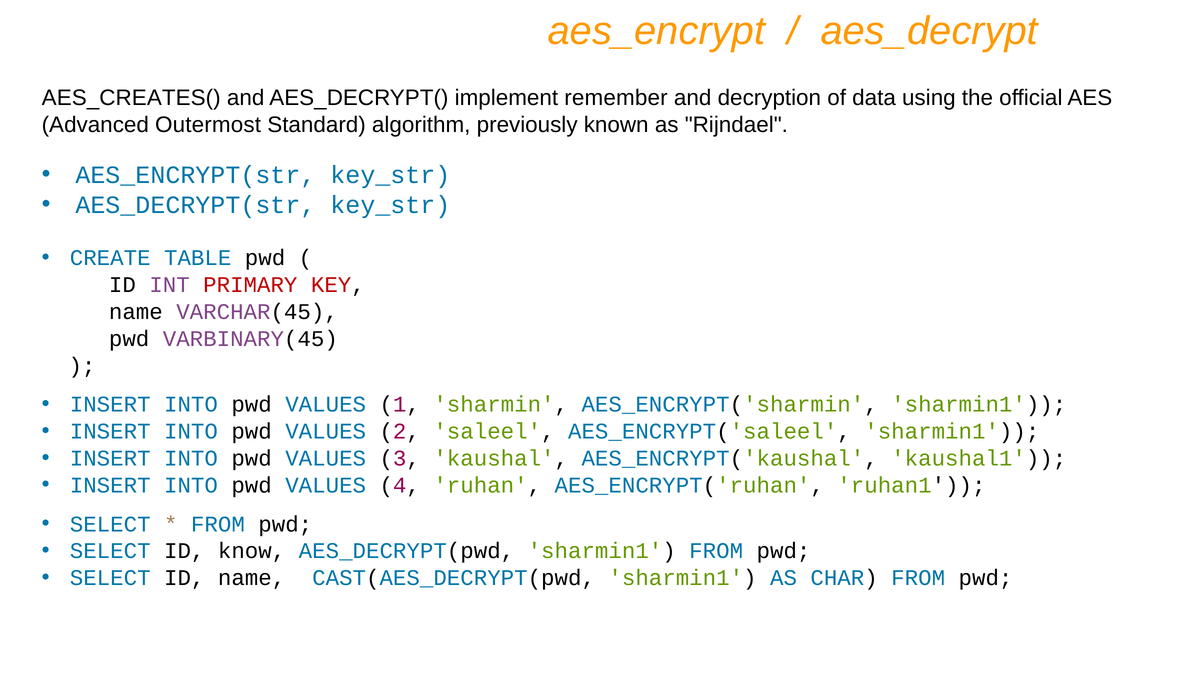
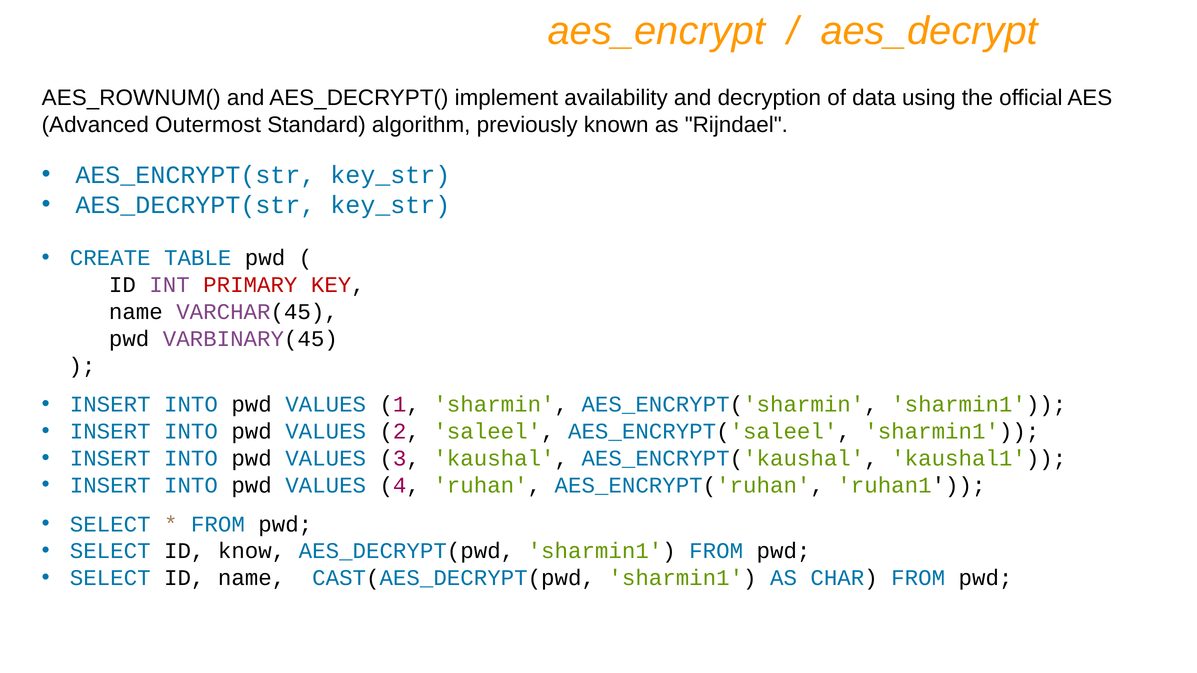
AES_CREATES(: AES_CREATES( -> AES_ROWNUM(
remember: remember -> availability
